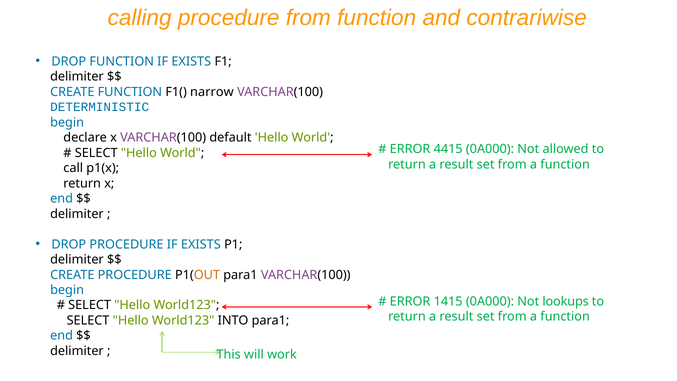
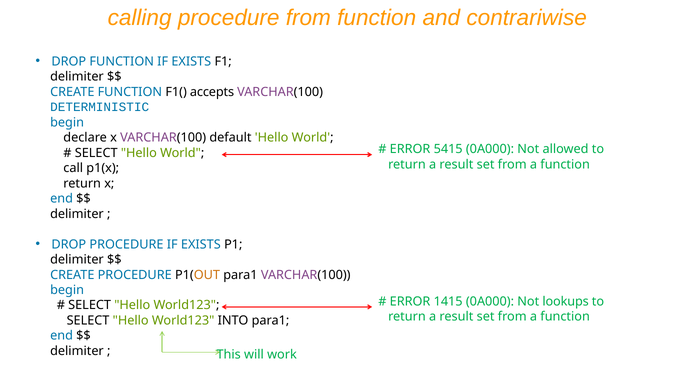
narrow: narrow -> accepts
4415: 4415 -> 5415
